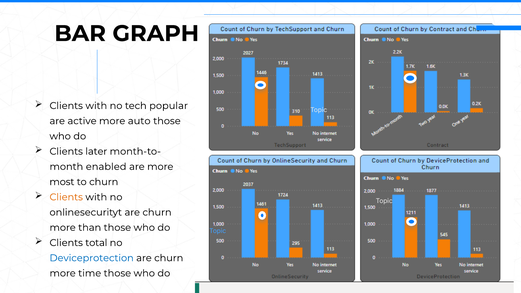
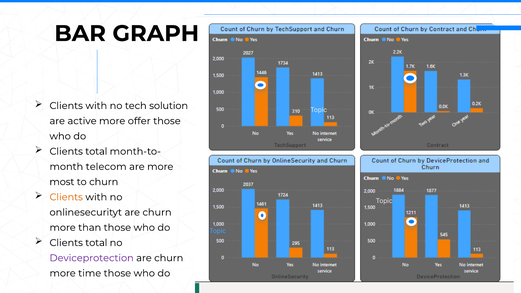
popular: popular -> solution
auto: auto -> offer
later at (96, 151): later -> total
enabled: enabled -> telecom
Deviceprotection colour: blue -> purple
